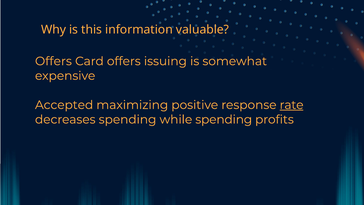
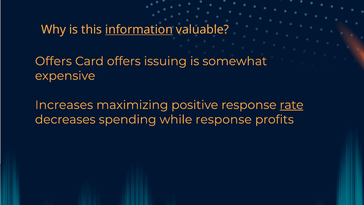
information underline: none -> present
Accepted: Accepted -> Increases
while spending: spending -> response
